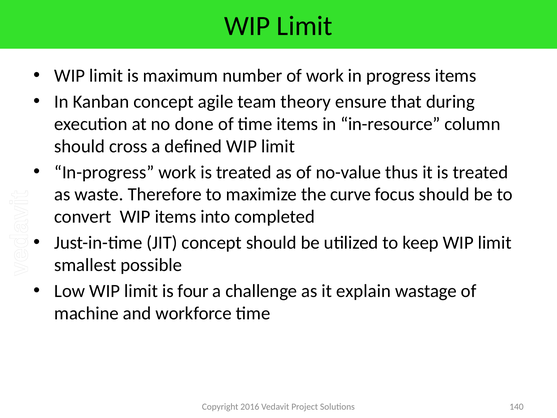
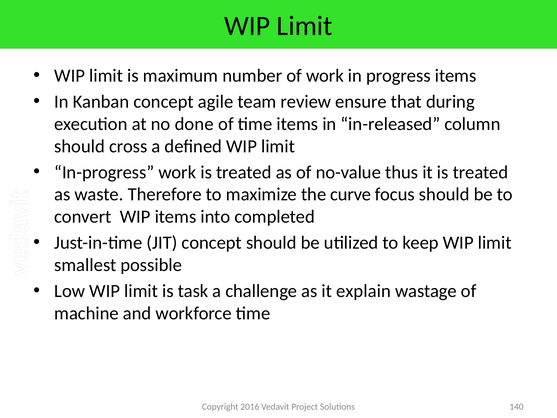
theory: theory -> review
in-resource: in-resource -> in-released
four: four -> task
